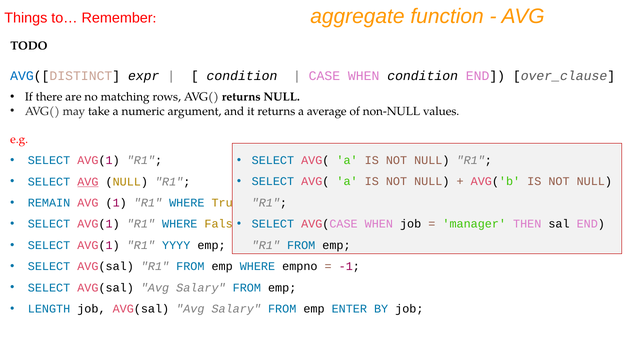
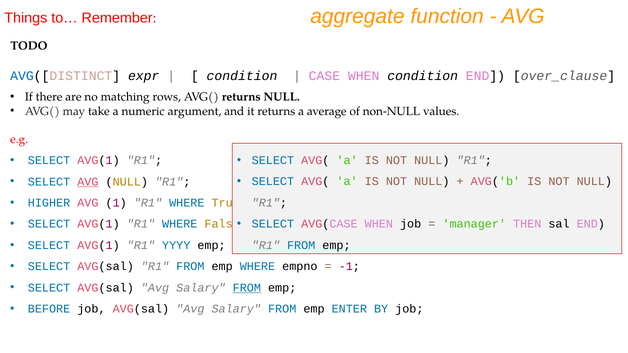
REMAIN: REMAIN -> HIGHER
FROM at (247, 288) underline: none -> present
LENGTH: LENGTH -> BEFORE
